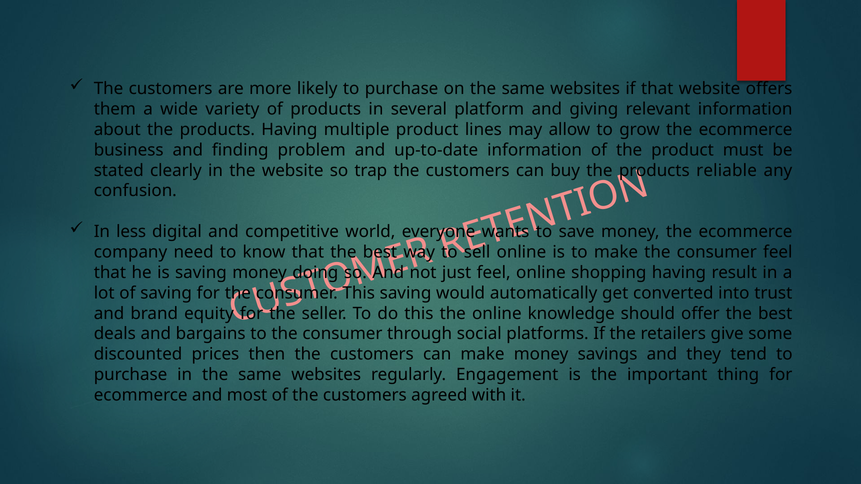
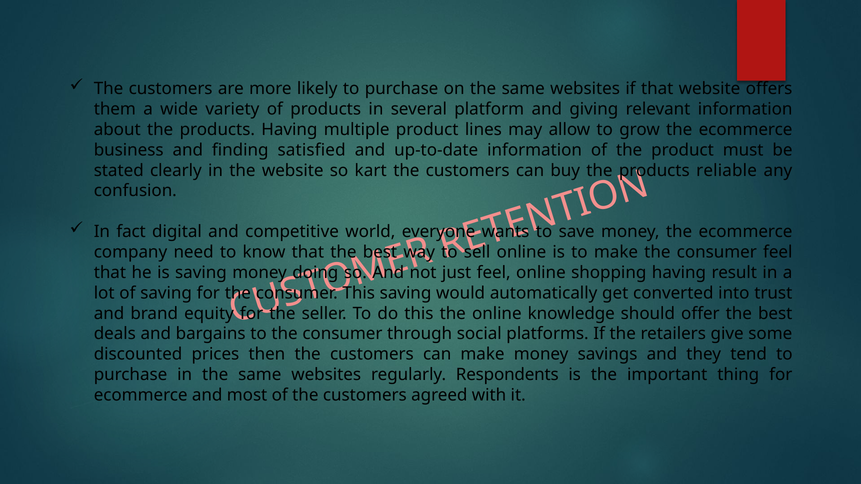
problem: problem -> satisfied
trap: trap -> kart
less: less -> fact
Engagement: Engagement -> Respondents
